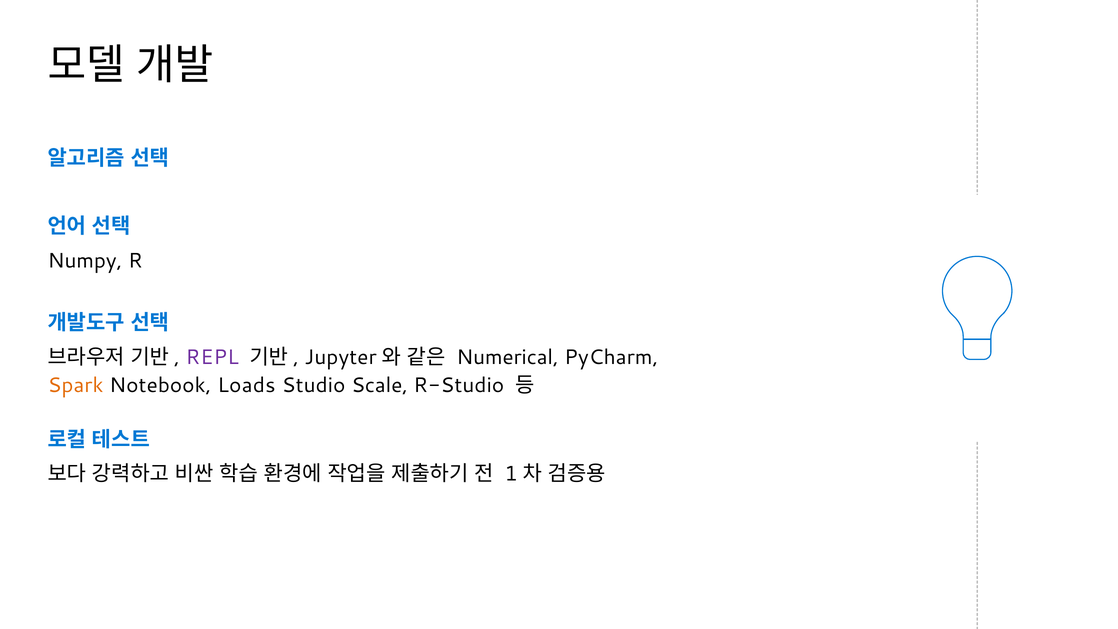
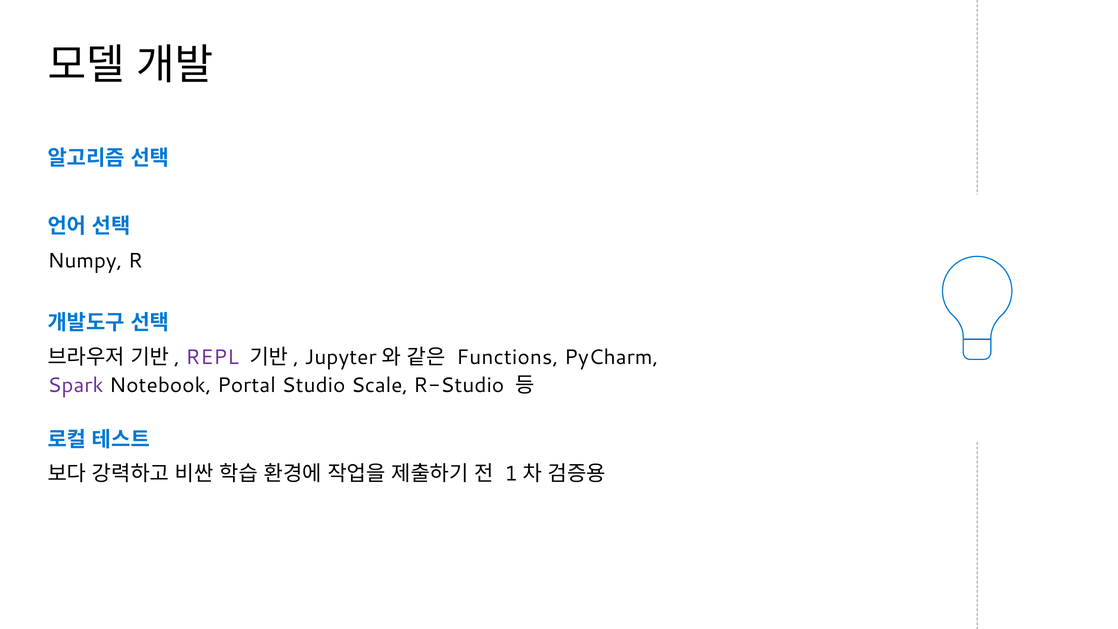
Numerical: Numerical -> Functions
Spark colour: orange -> purple
Loads: Loads -> Portal
